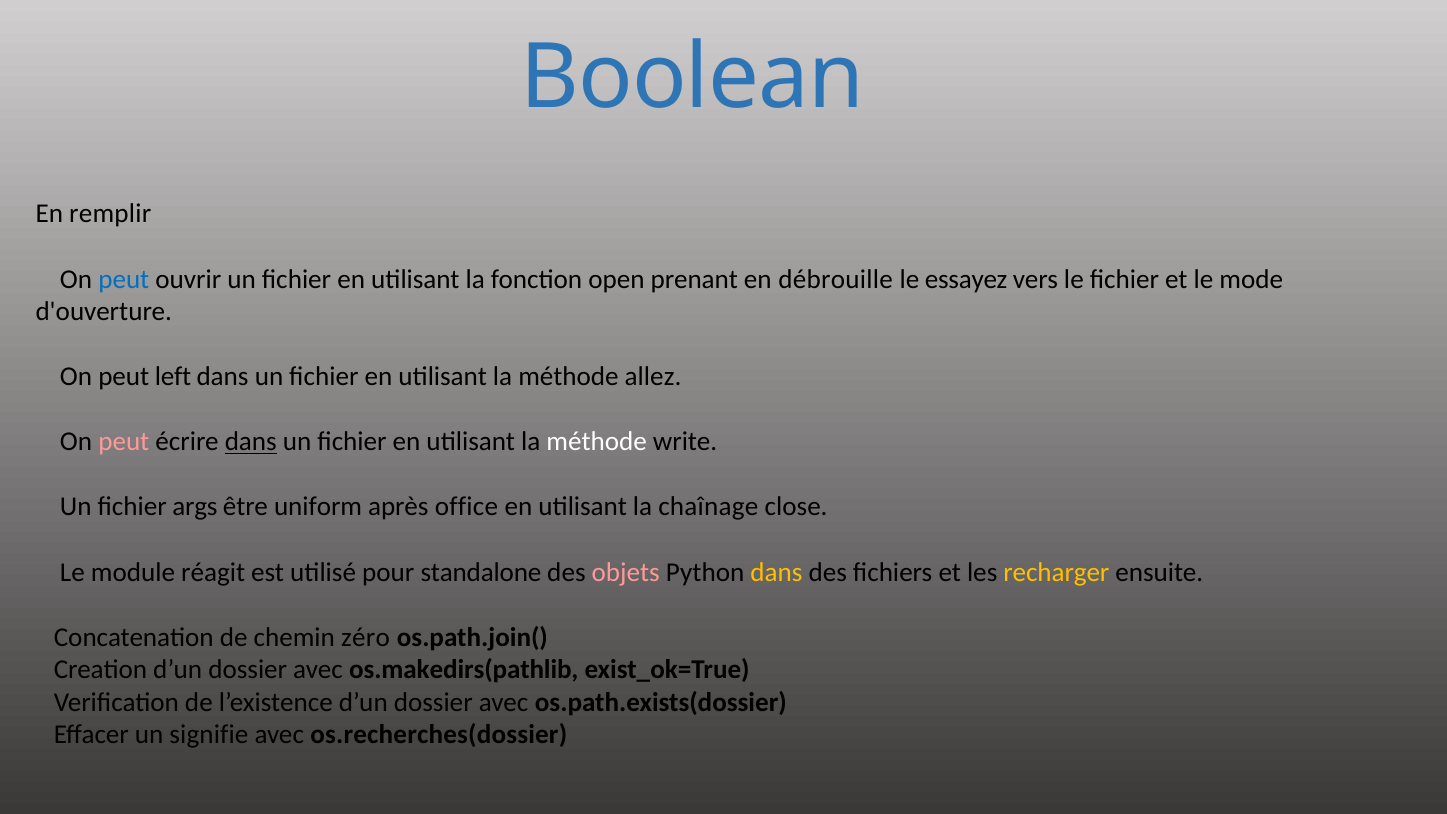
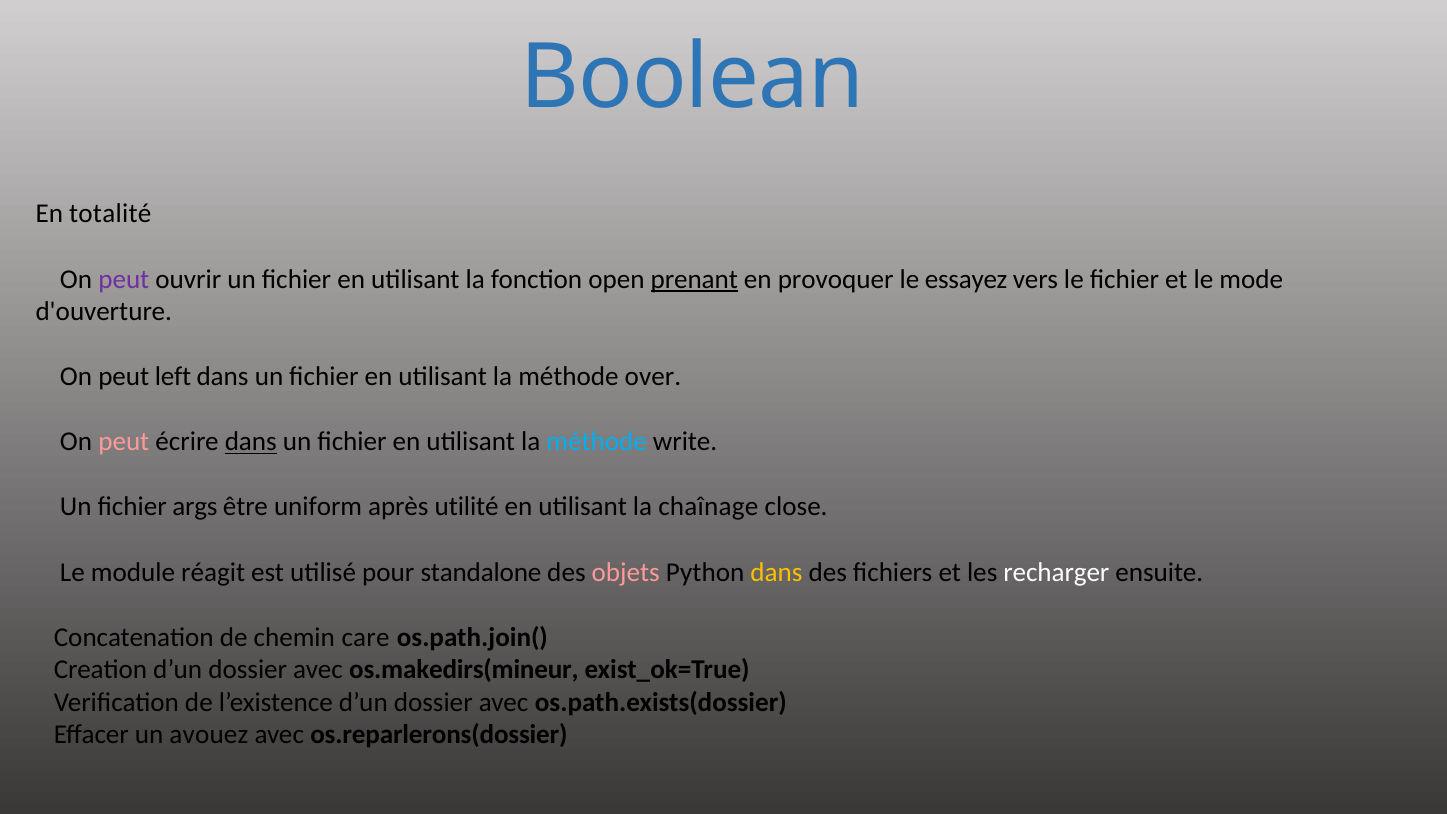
remplir: remplir -> totalité
peut at (124, 279) colour: blue -> purple
prenant underline: none -> present
débrouille: débrouille -> provoquer
allez: allez -> over
méthode at (597, 442) colour: white -> light blue
office: office -> utilité
recharger colour: yellow -> white
zéro: zéro -> care
os.makedirs(pathlib: os.makedirs(pathlib -> os.makedirs(mineur
signifie: signifie -> avouez
os.recherches(dossier: os.recherches(dossier -> os.reparlerons(dossier
